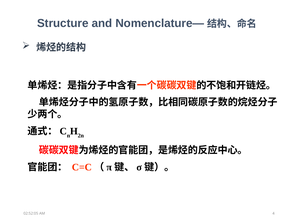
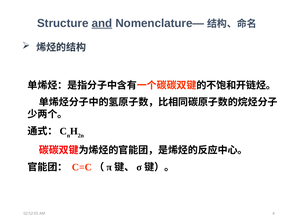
and underline: none -> present
